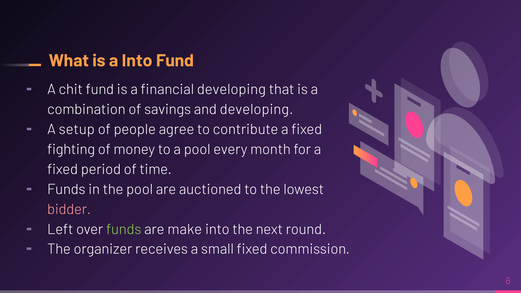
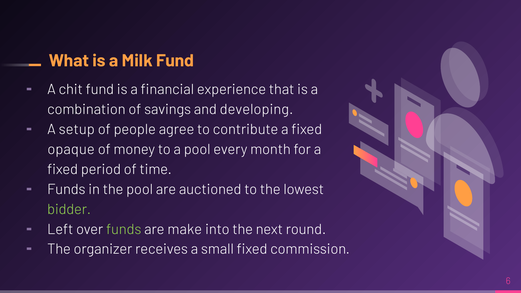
a Into: Into -> Milk
financial developing: developing -> experience
fighting: fighting -> opaque
bidder colour: pink -> light green
